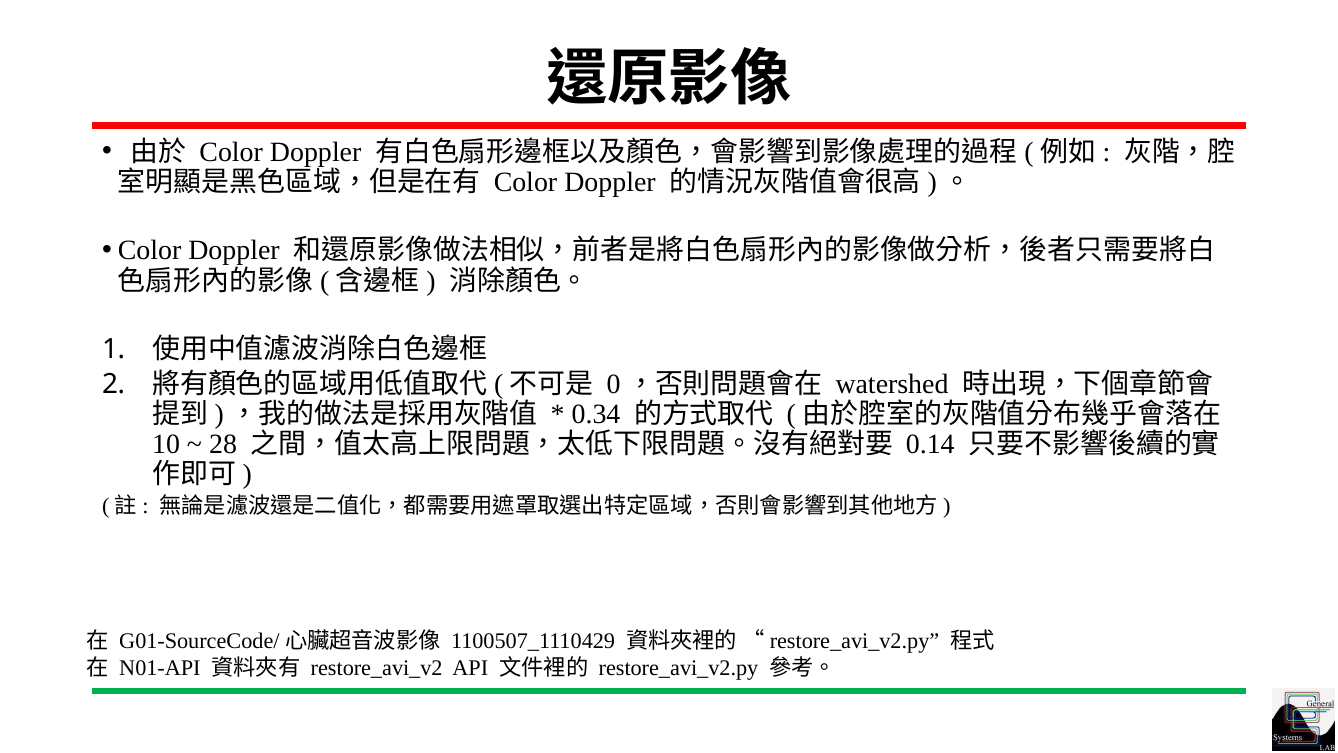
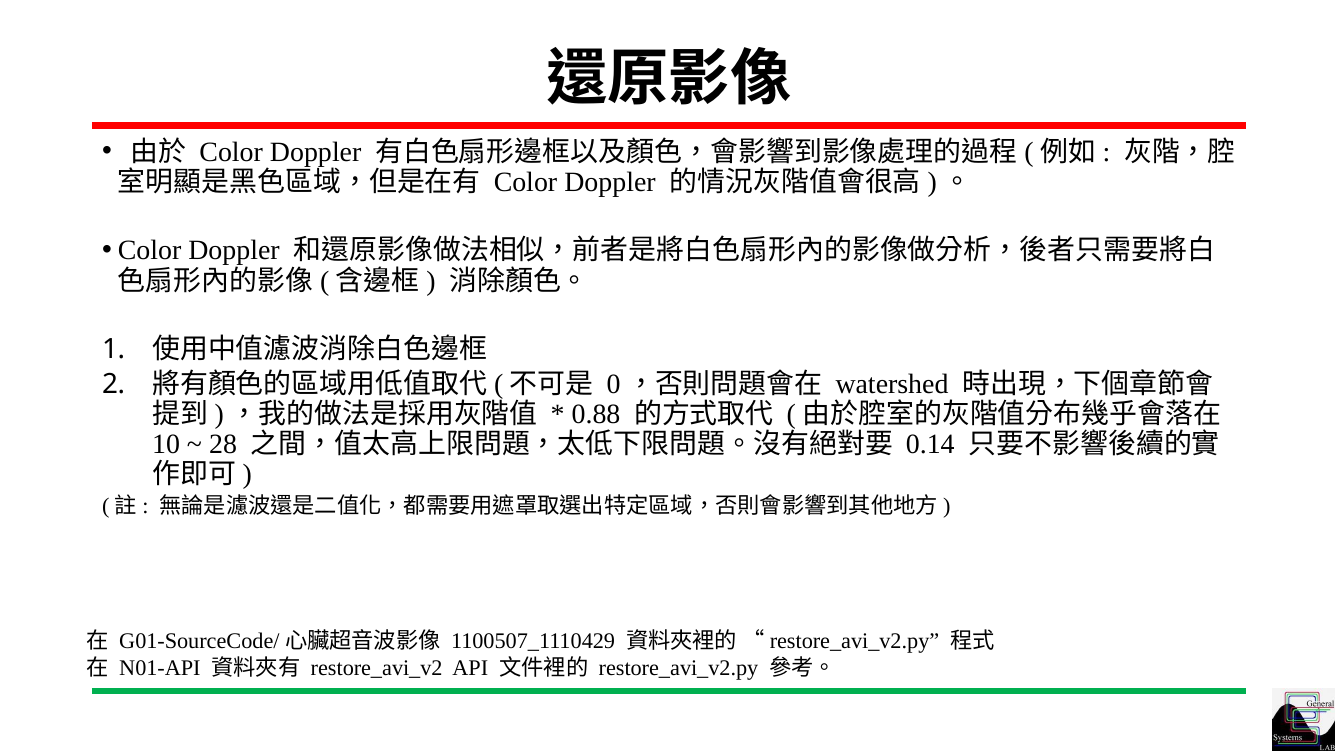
0.34: 0.34 -> 0.88
